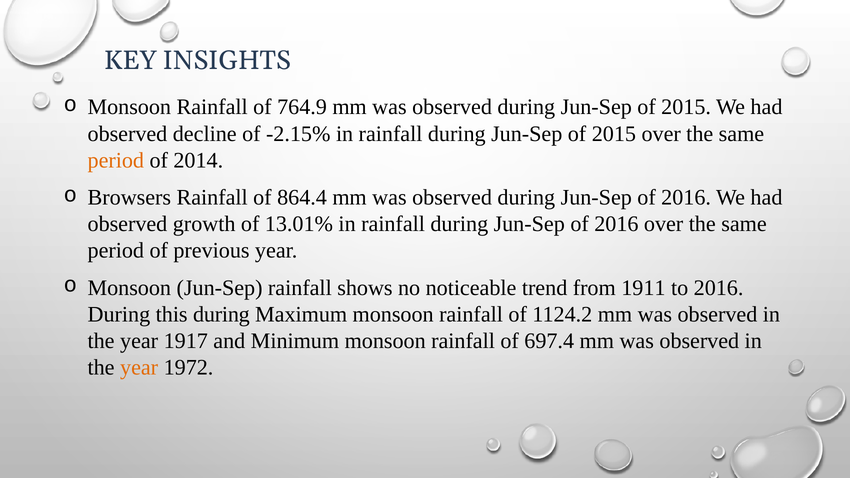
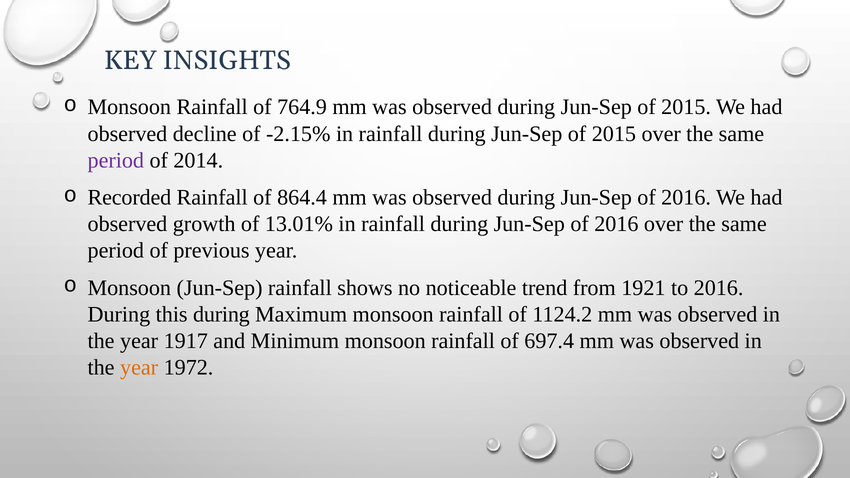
period at (116, 160) colour: orange -> purple
Browsers: Browsers -> Recorded
1911: 1911 -> 1921
